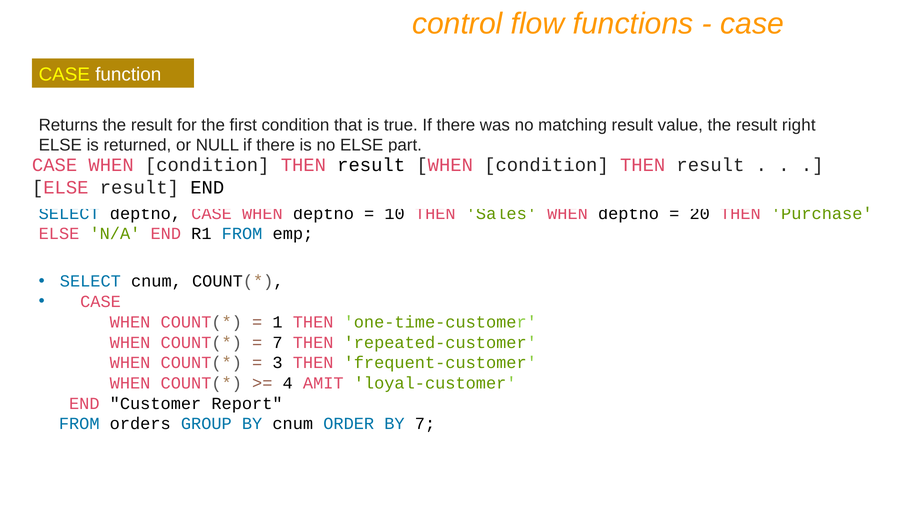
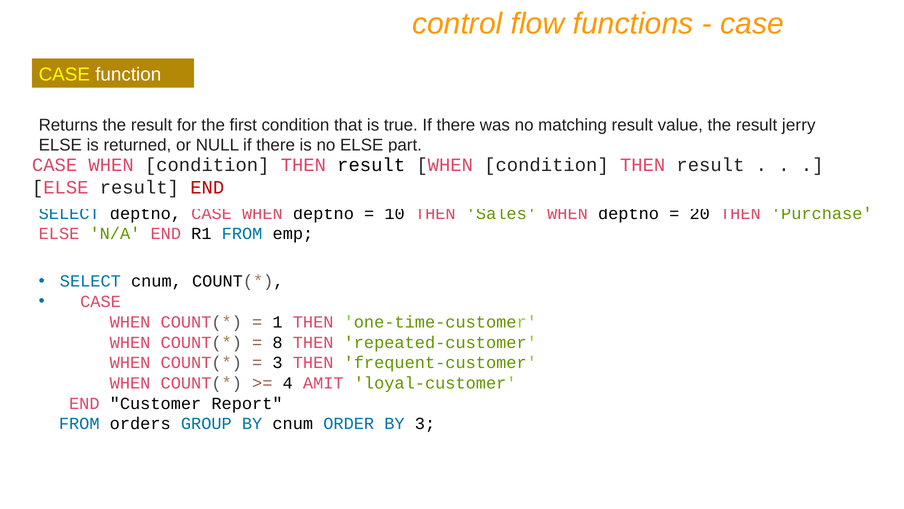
right: right -> jerry
END at (207, 188) colour: black -> red
7 at (278, 342): 7 -> 8
BY 7: 7 -> 3
